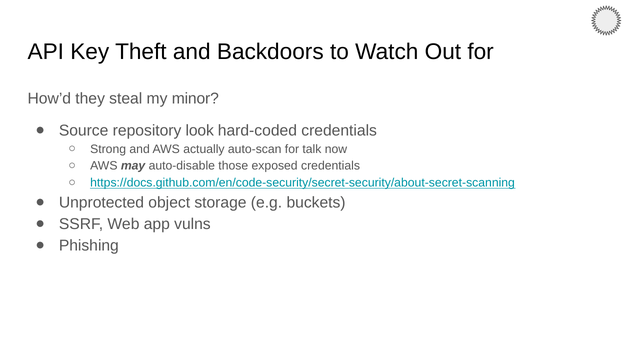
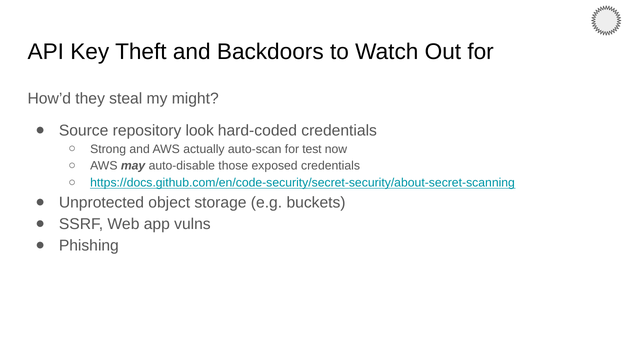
minor: minor -> might
talk: talk -> test
